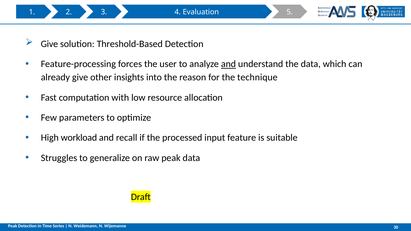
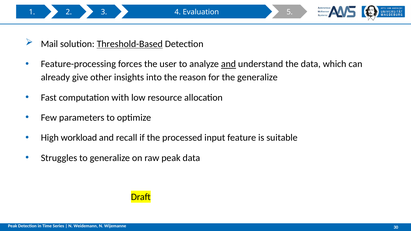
Give at (49, 44): Give -> Mail
Threshold-Based underline: none -> present
the technique: technique -> generalize
